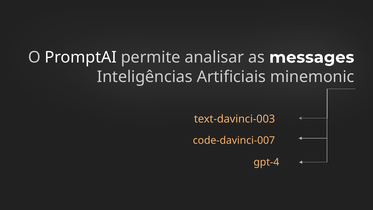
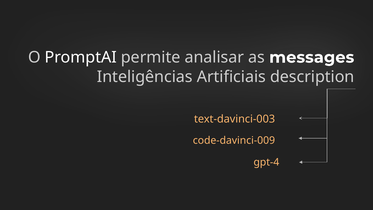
minemonic: minemonic -> description
code-davinci-007: code-davinci-007 -> code-davinci-009
